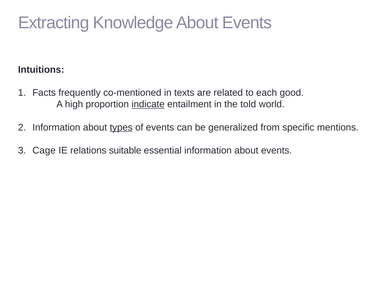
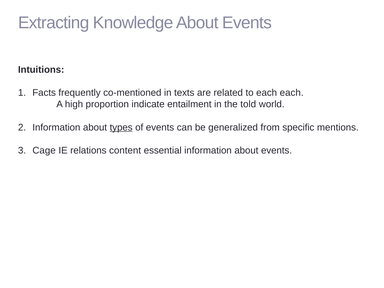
each good: good -> each
indicate underline: present -> none
suitable: suitable -> content
